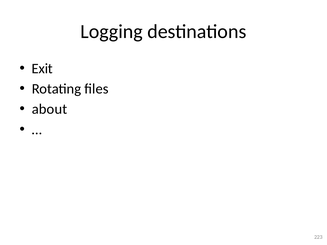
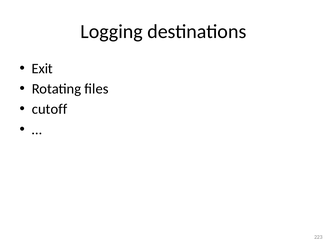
about: about -> cutoff
